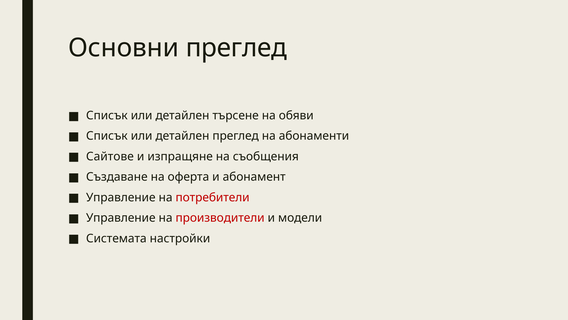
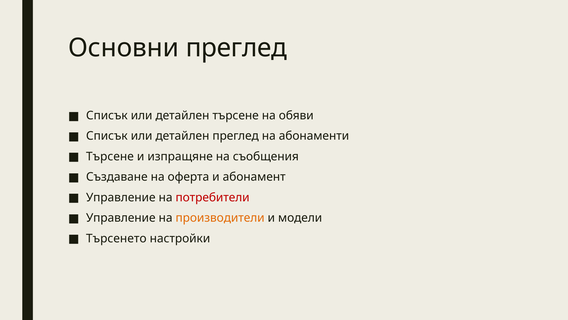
Сайтове at (110, 156): Сайтове -> Търсене
производители colour: red -> orange
Системата: Системата -> Търсенето
